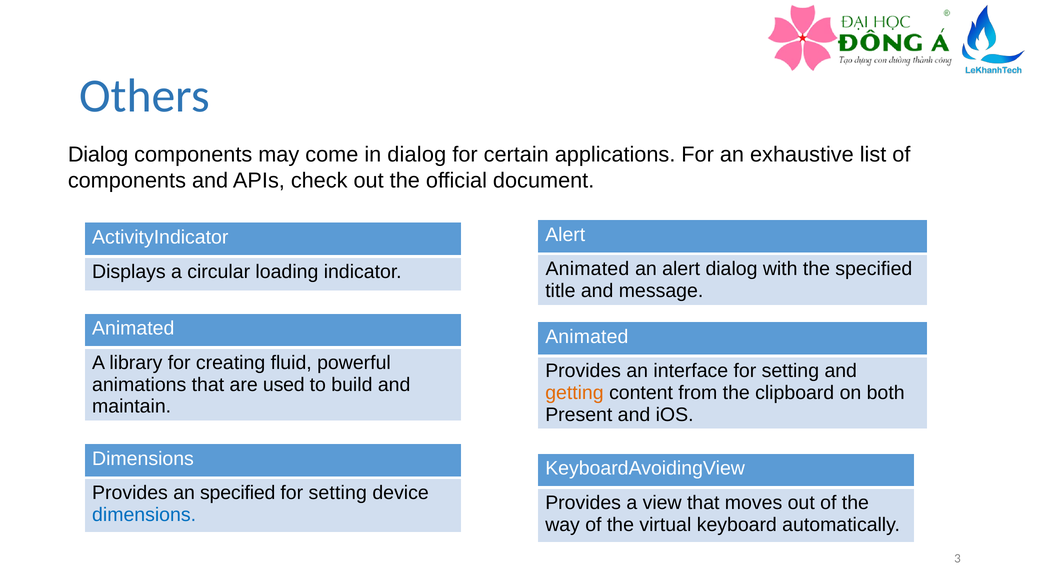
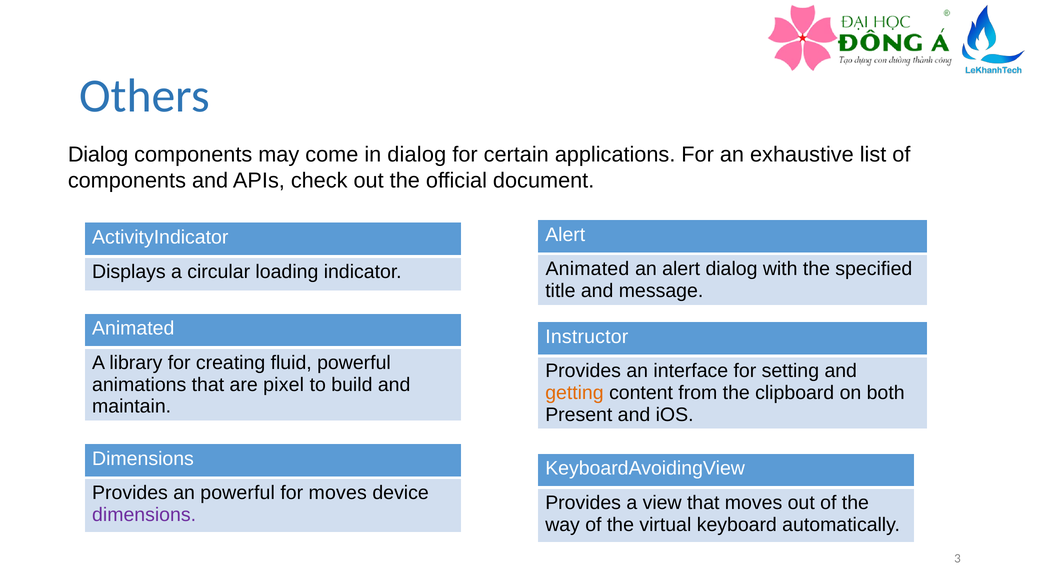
Animated at (587, 337): Animated -> Instructor
used: used -> pixel
an specified: specified -> powerful
setting at (338, 493): setting -> moves
dimensions at (144, 515) colour: blue -> purple
